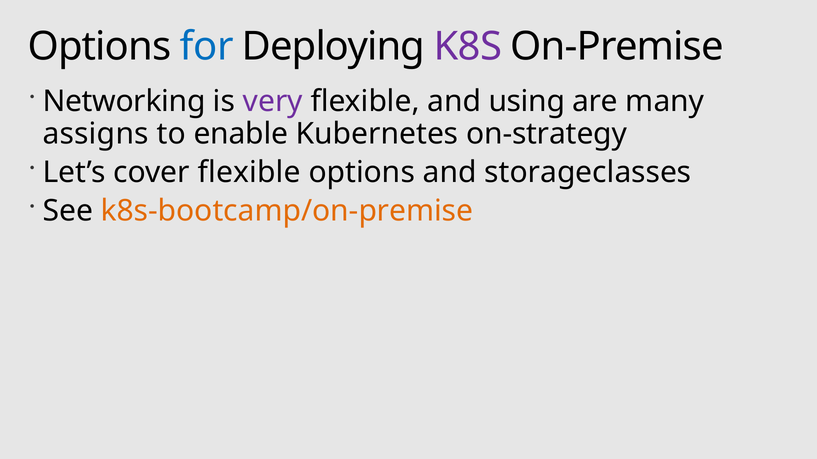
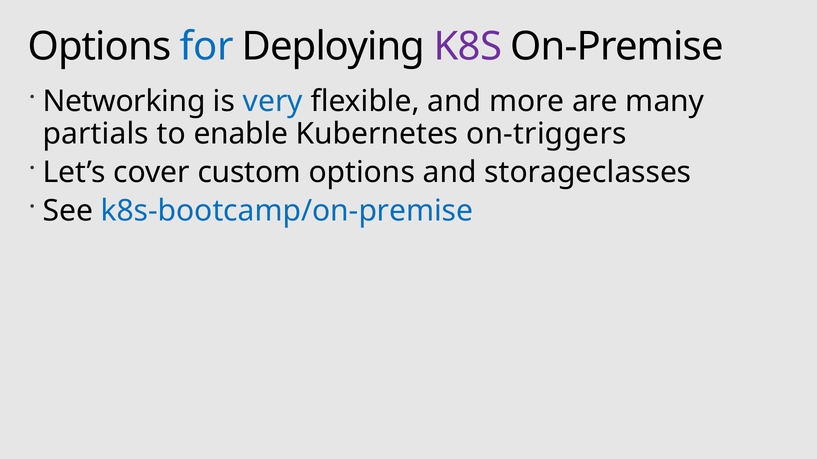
very colour: purple -> blue
using: using -> more
assigns: assigns -> partials
on-strategy: on-strategy -> on-triggers
cover flexible: flexible -> custom
k8s-bootcamp/on-premise colour: orange -> blue
